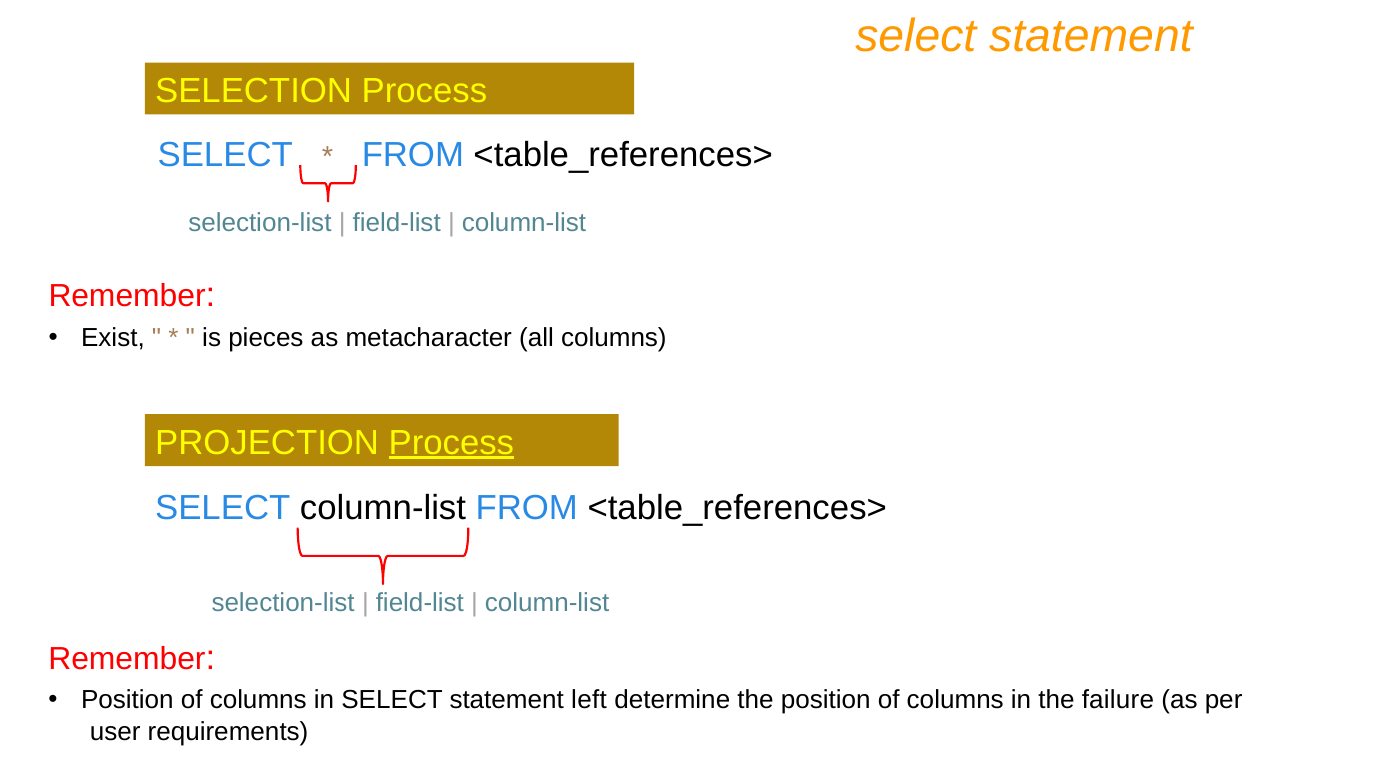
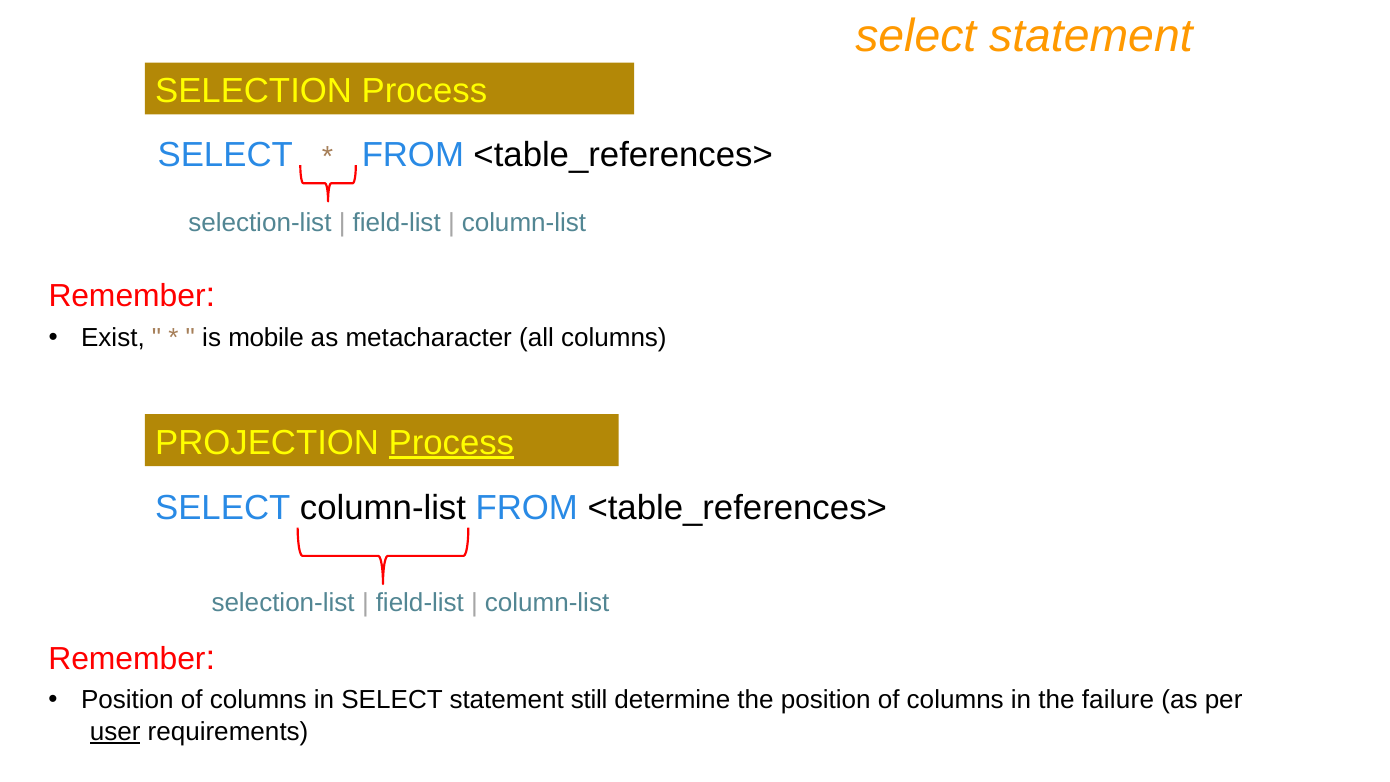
pieces: pieces -> mobile
left: left -> still
user underline: none -> present
